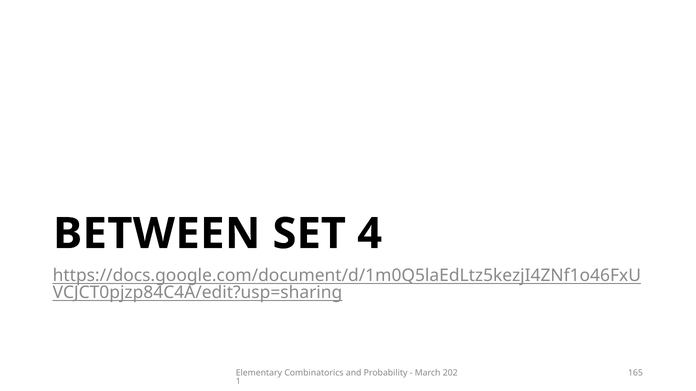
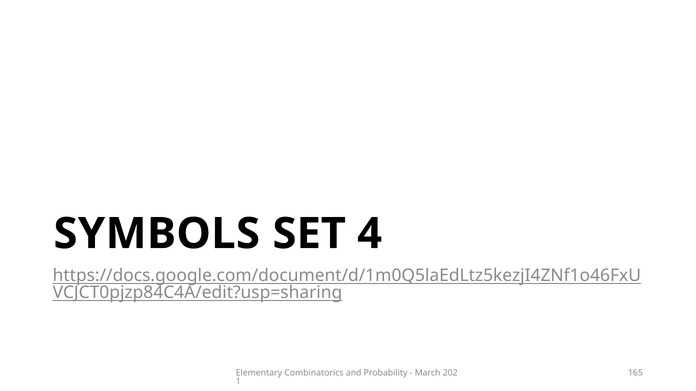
BETWEEN: BETWEEN -> SYMBOLS
